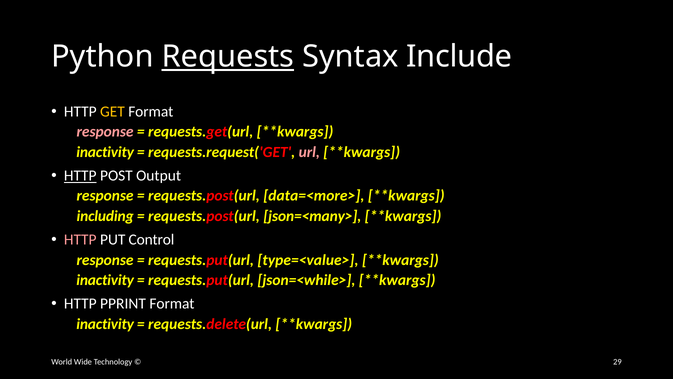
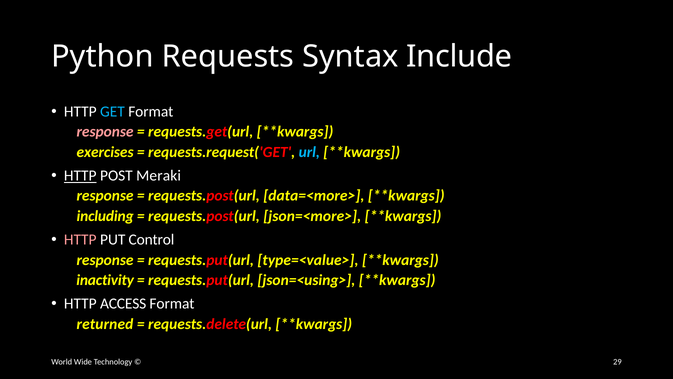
Requests underline: present -> none
GET colour: yellow -> light blue
inactivity at (105, 152): inactivity -> exercises
url colour: pink -> light blue
Output: Output -> Meraki
json=<many>: json=<many> -> json=<more>
json=<while>: json=<while> -> json=<using>
PPRINT: PPRINT -> ACCESS
inactivity at (105, 324): inactivity -> returned
